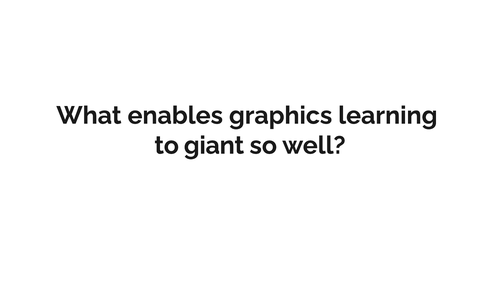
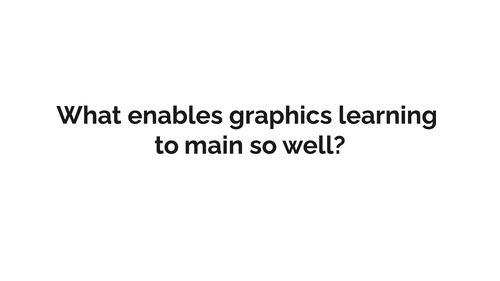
giant: giant -> main
